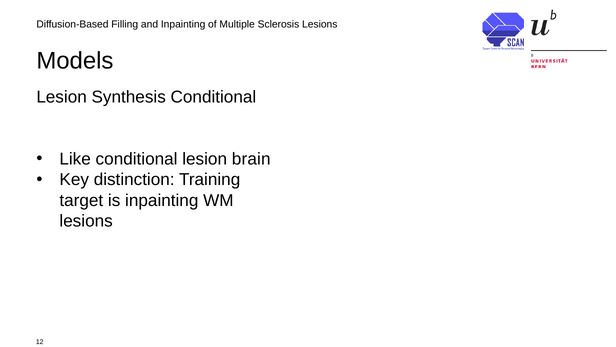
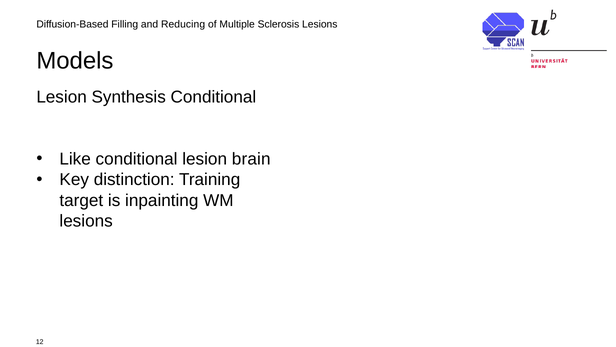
and Inpainting: Inpainting -> Reducing
